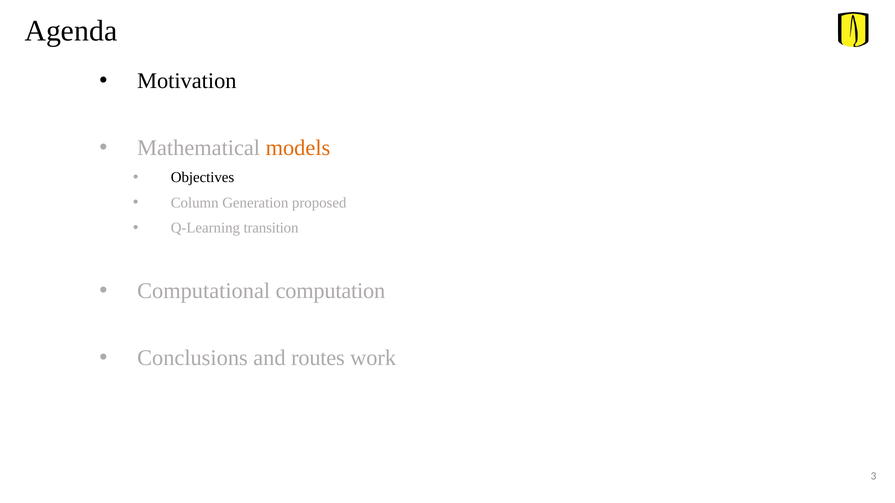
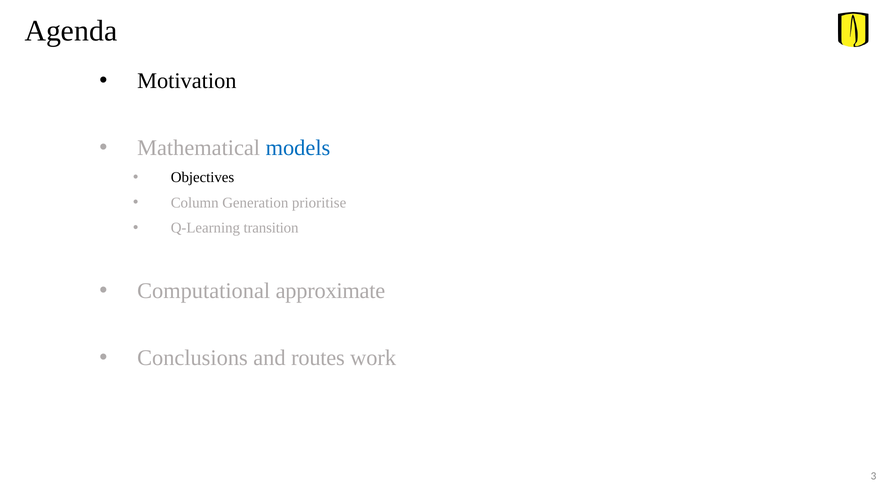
models colour: orange -> blue
proposed: proposed -> prioritise
computation: computation -> approximate
